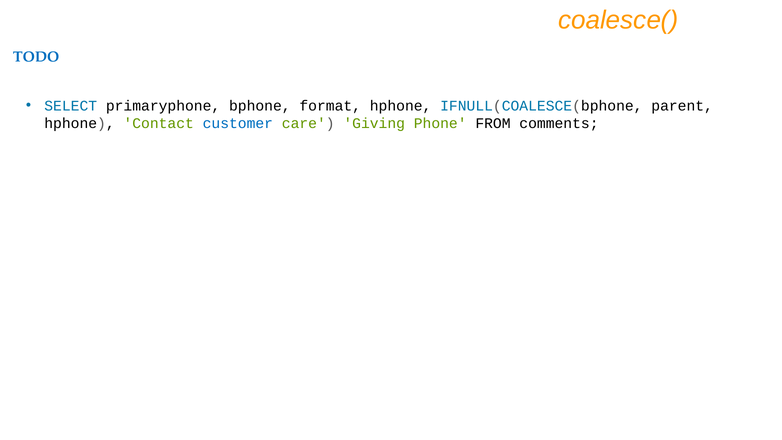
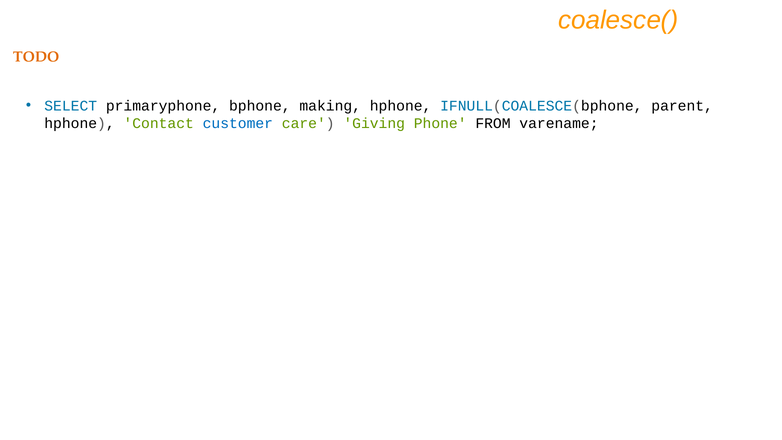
TODO colour: blue -> orange
format: format -> making
comments: comments -> varename
